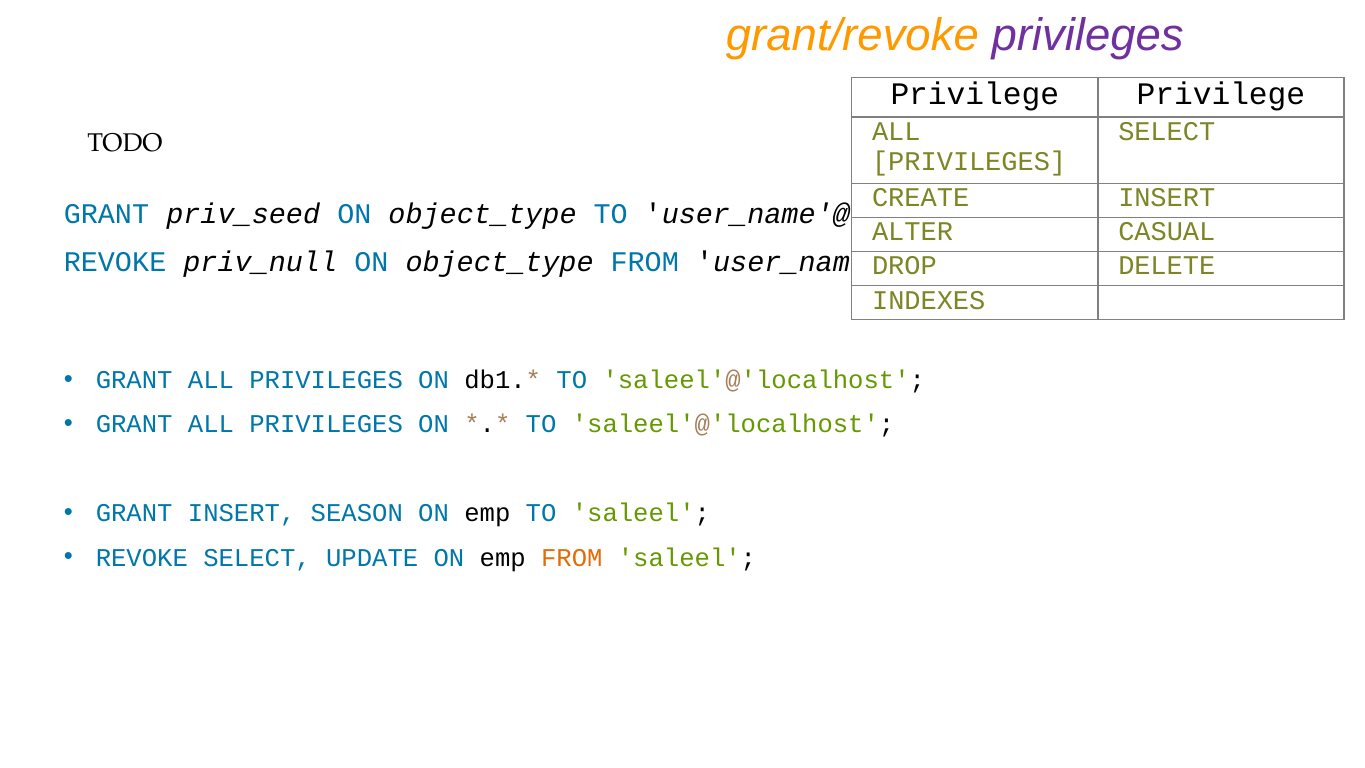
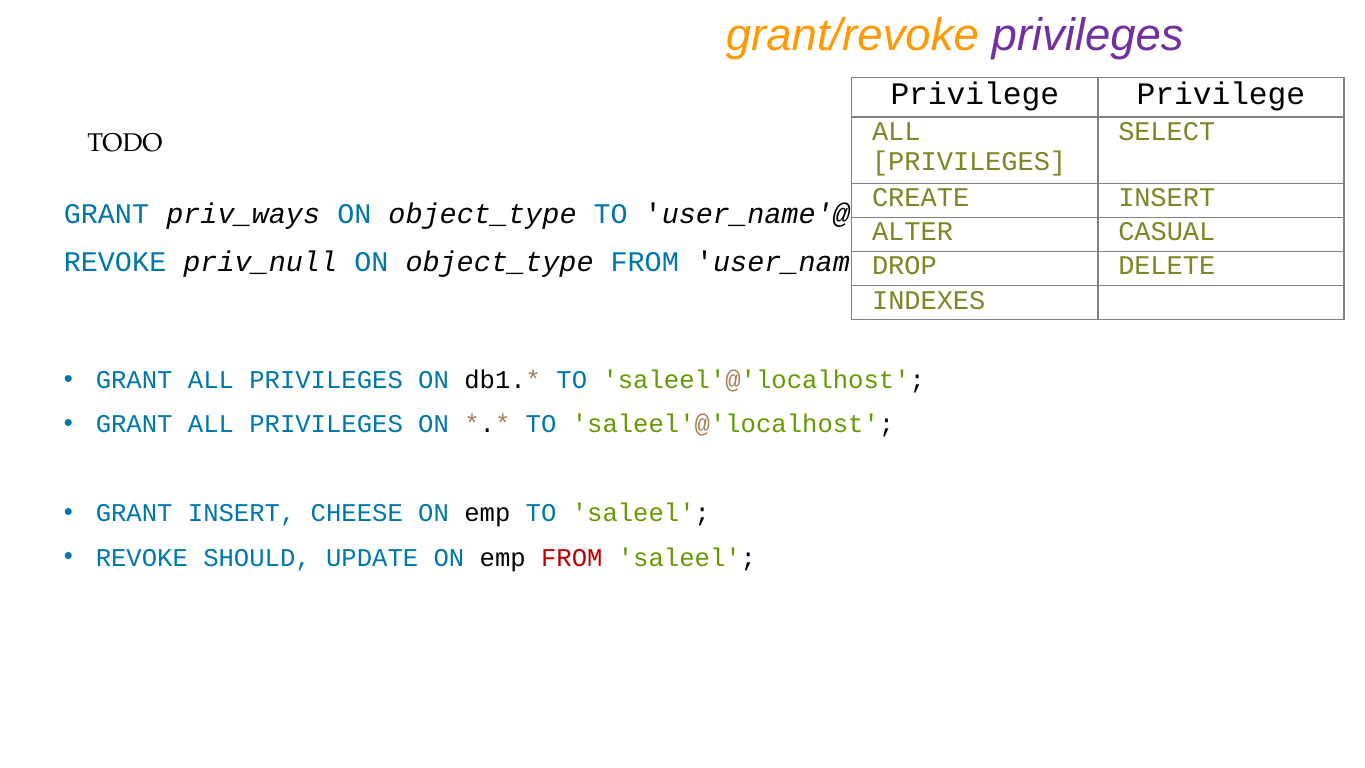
priv_seed: priv_seed -> priv_ways
SEASON: SEASON -> CHEESE
REVOKE SELECT: SELECT -> SHOULD
FROM at (572, 558) colour: orange -> red
